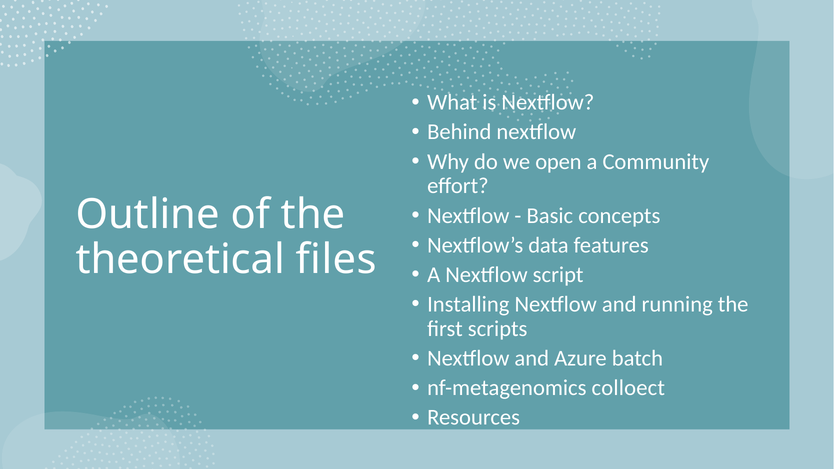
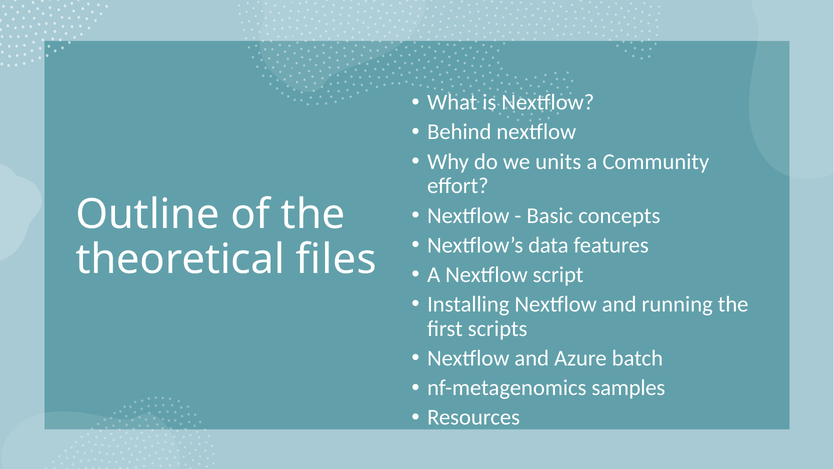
open: open -> units
colloect: colloect -> samples
